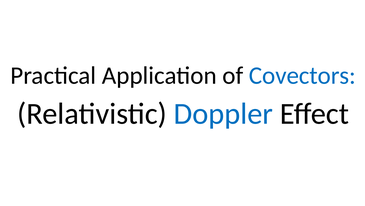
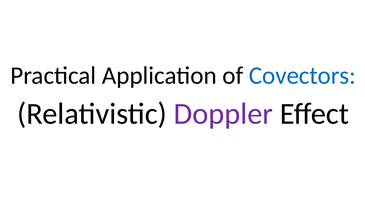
Doppler colour: blue -> purple
